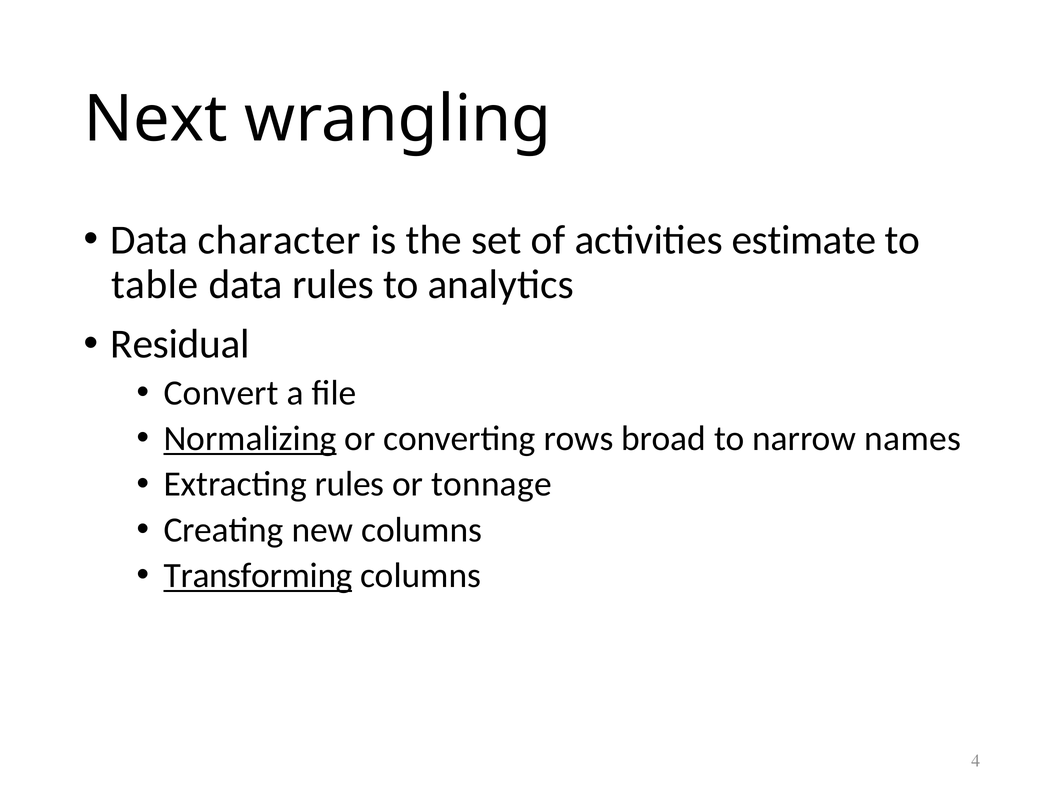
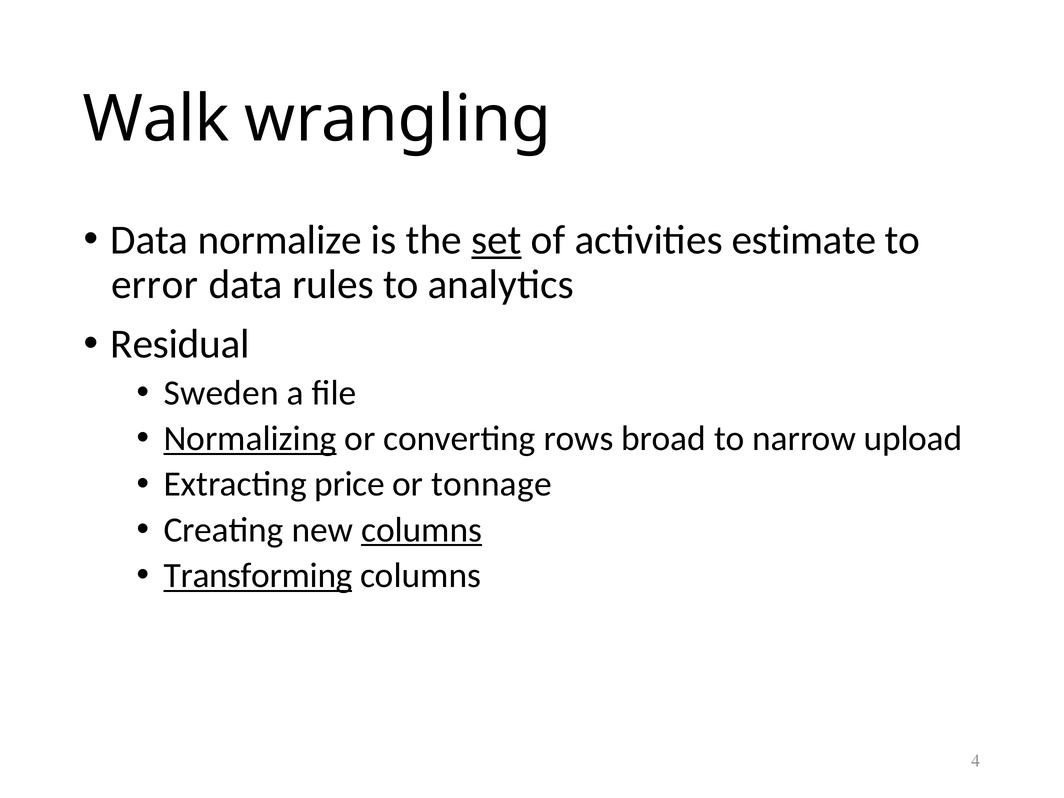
Next: Next -> Walk
character: character -> normalize
set underline: none -> present
table: table -> error
Convert: Convert -> Sweden
names: names -> upload
Extracting rules: rules -> price
columns at (422, 530) underline: none -> present
